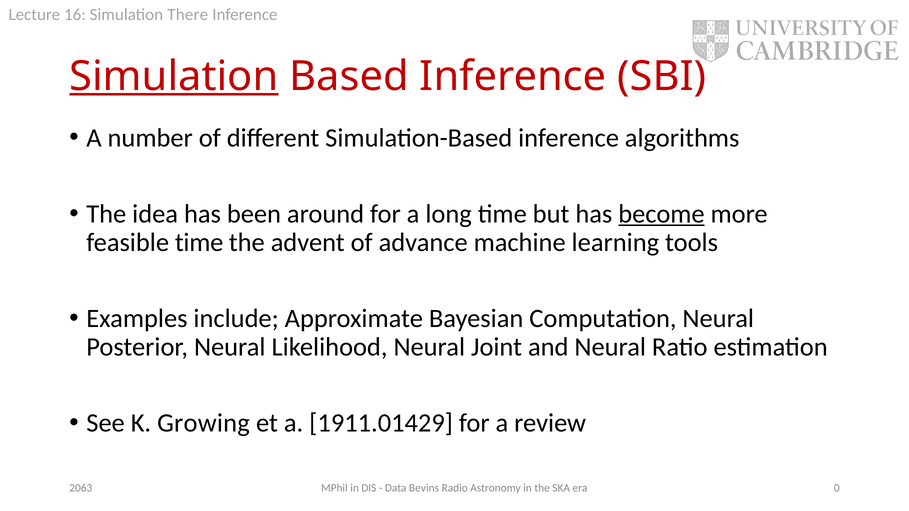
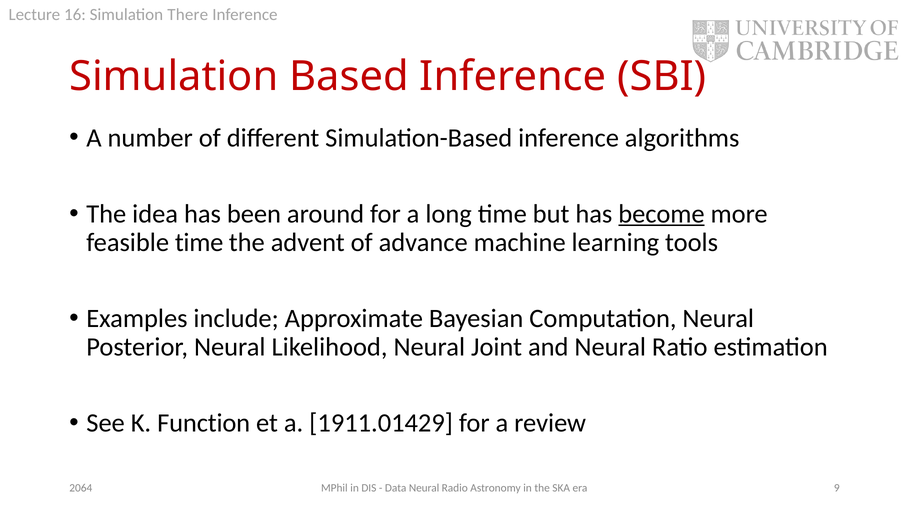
Simulation at (174, 76) underline: present -> none
Growing: Growing -> Function
Data Bevins: Bevins -> Neural
0: 0 -> 9
2063: 2063 -> 2064
